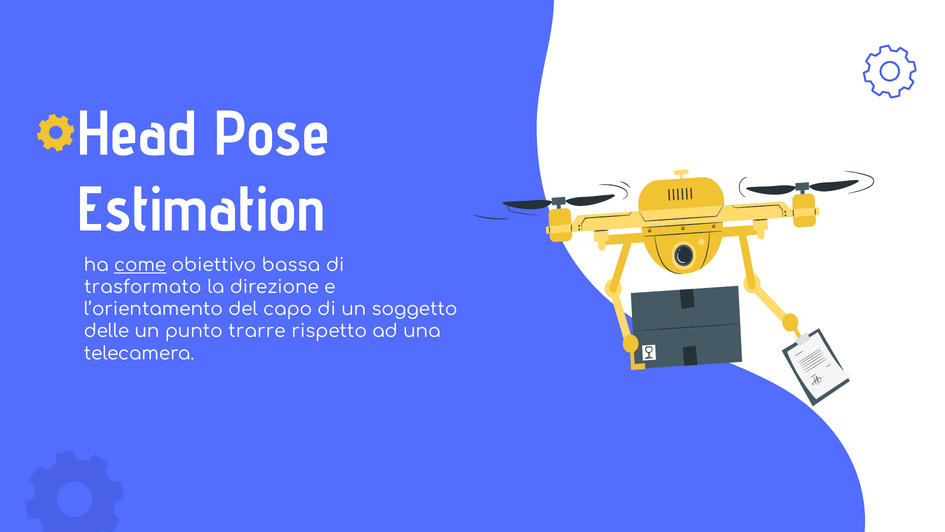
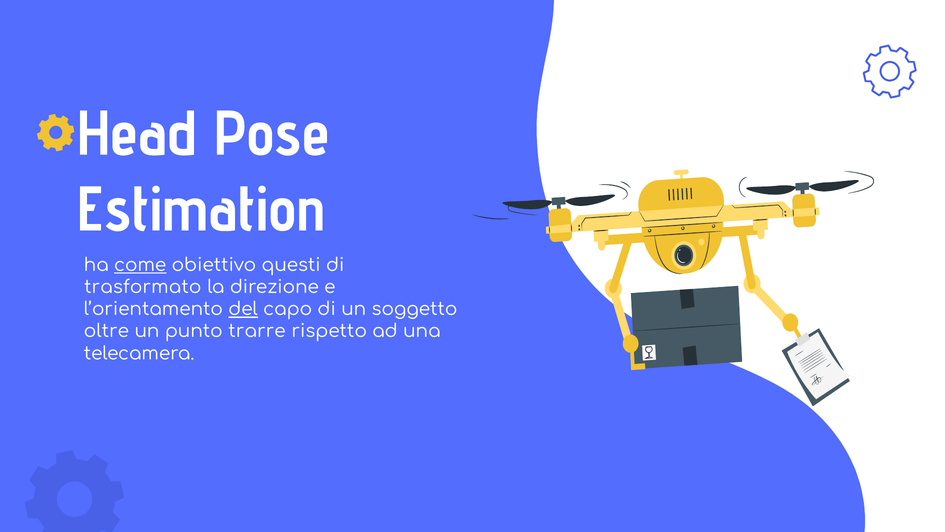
bassa: bassa -> questi
del underline: none -> present
delle: delle -> oltre
